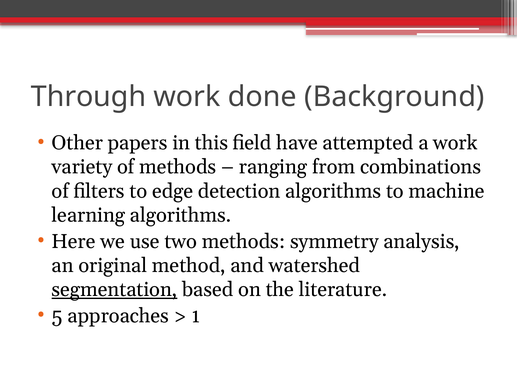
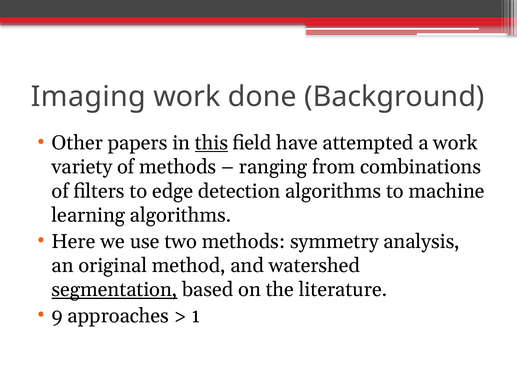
Through: Through -> Imaging
this underline: none -> present
5: 5 -> 9
